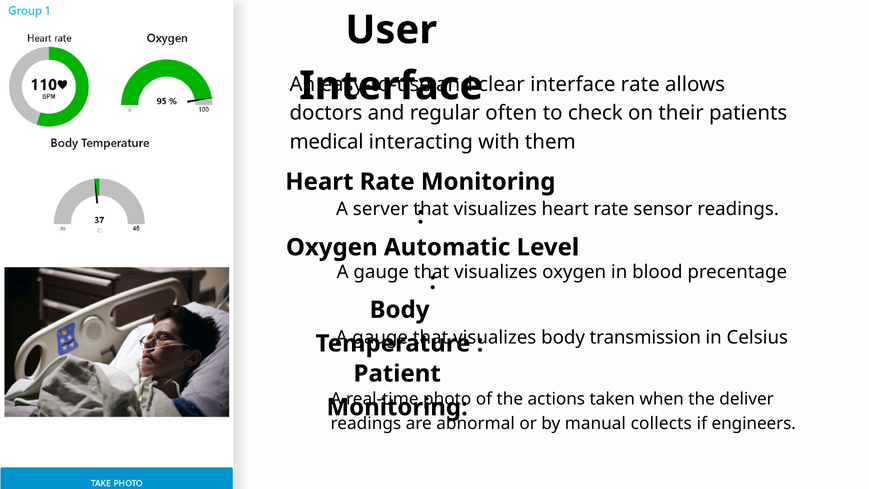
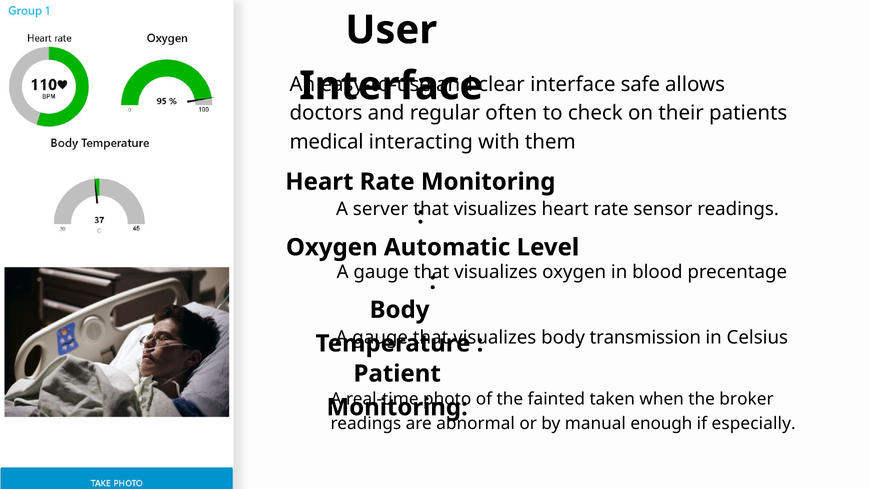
interface rate: rate -> safe
actions: actions -> fainted
deliver: deliver -> broker
collects: collects -> enough
engineers: engineers -> especially
